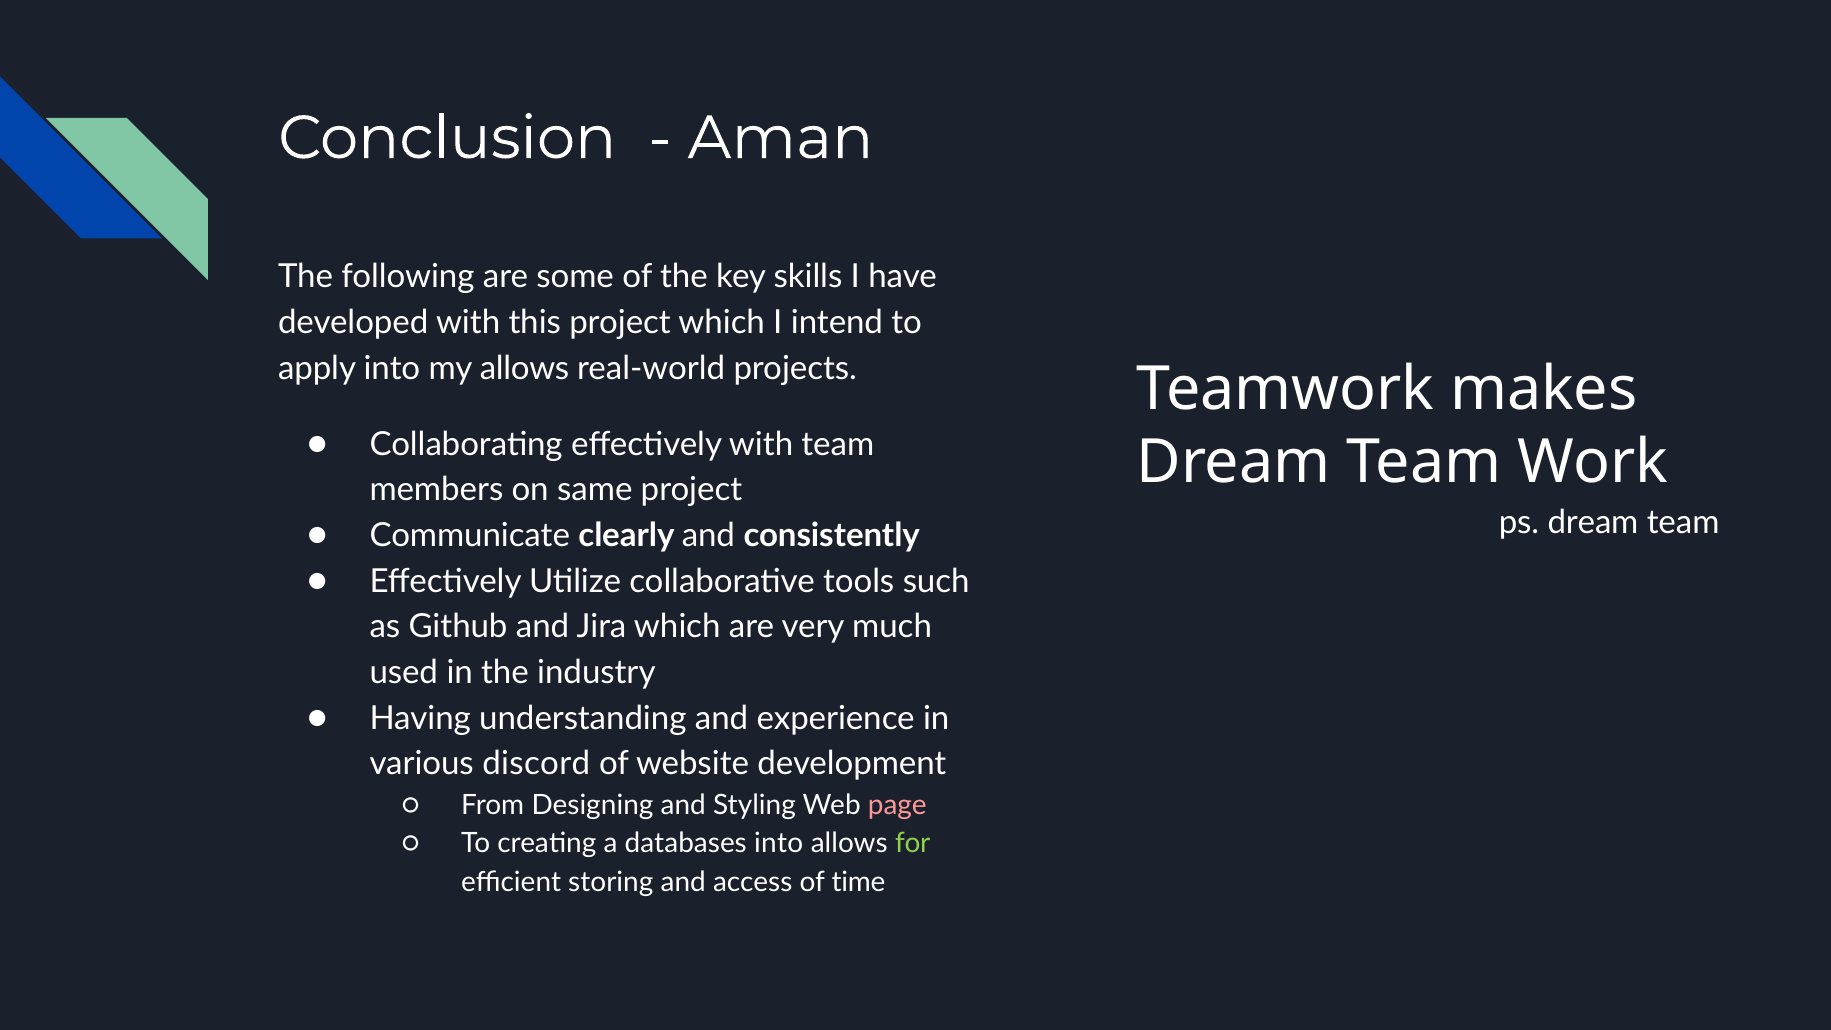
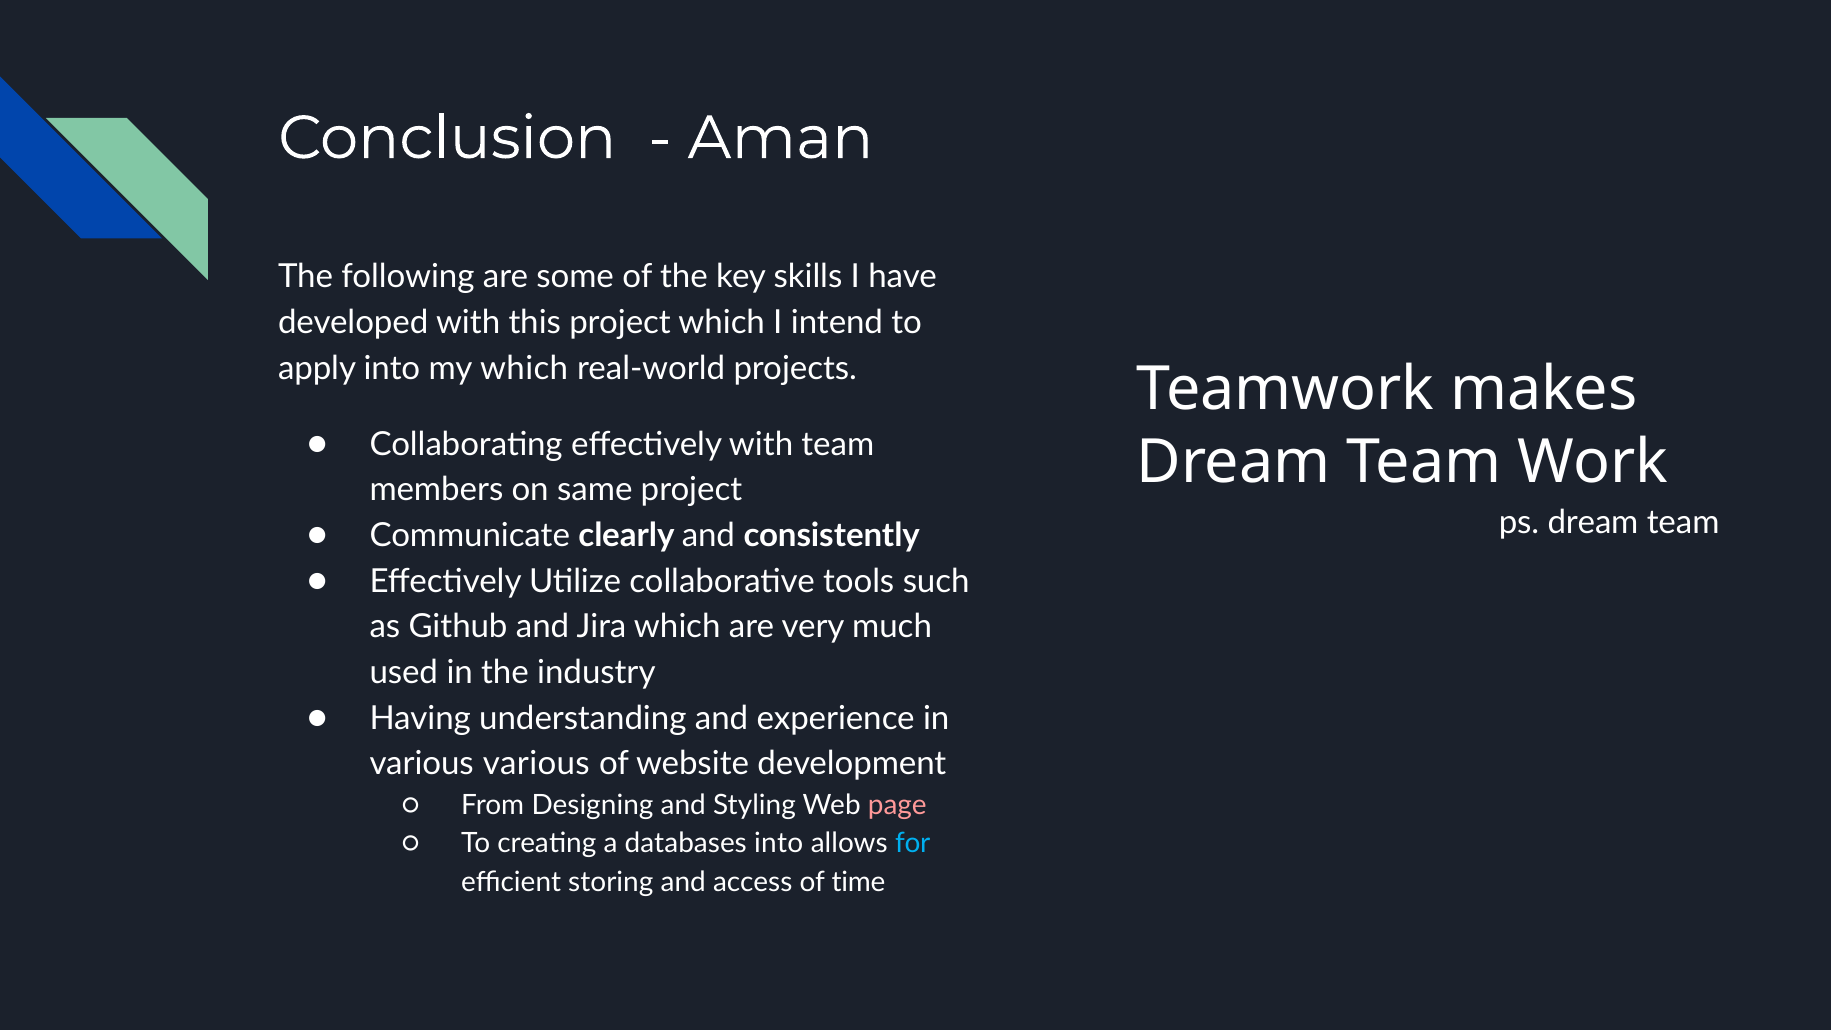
my allows: allows -> which
various discord: discord -> various
for colour: light green -> light blue
